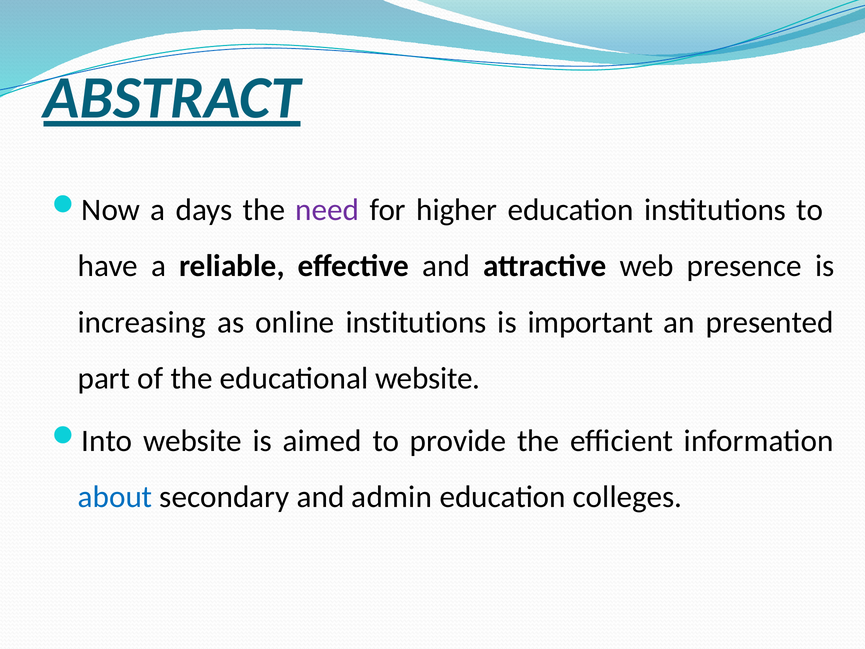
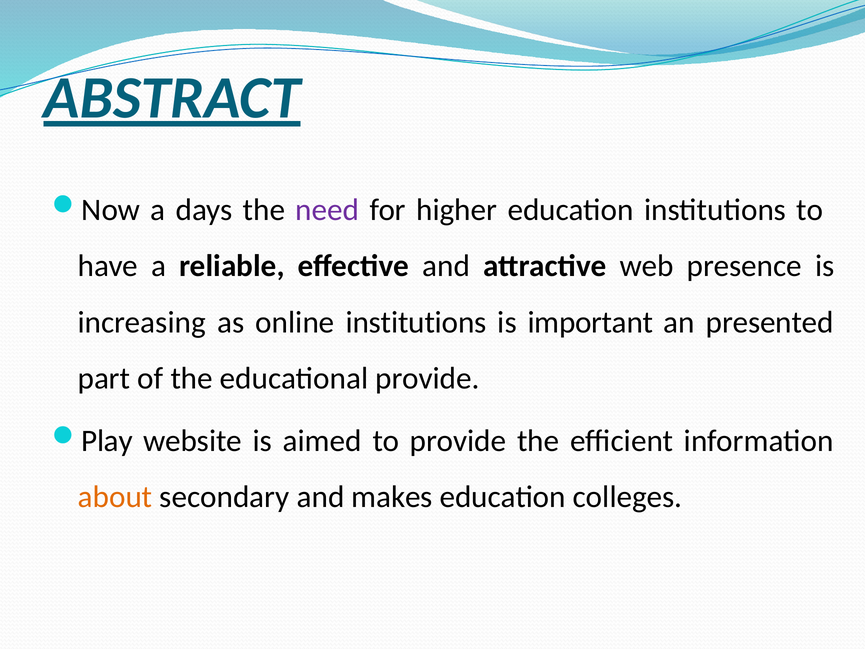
educational website: website -> provide
Into: Into -> Play
about colour: blue -> orange
admin: admin -> makes
